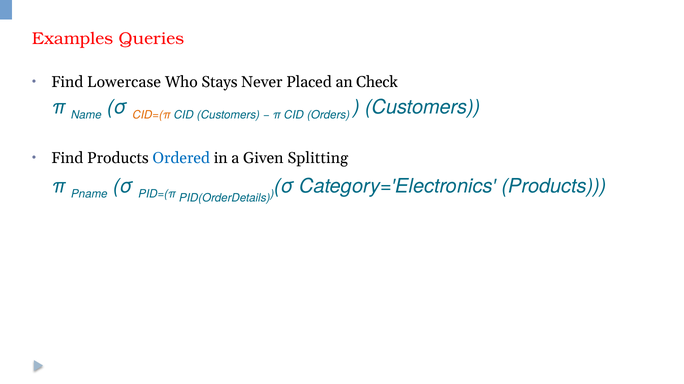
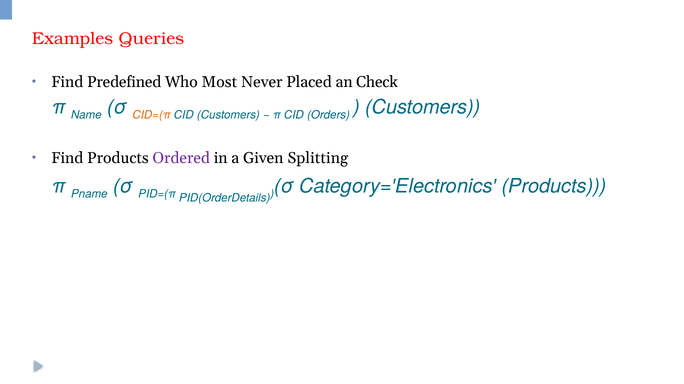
Lowercase: Lowercase -> Predefined
Stays: Stays -> Most
Ordered colour: blue -> purple
